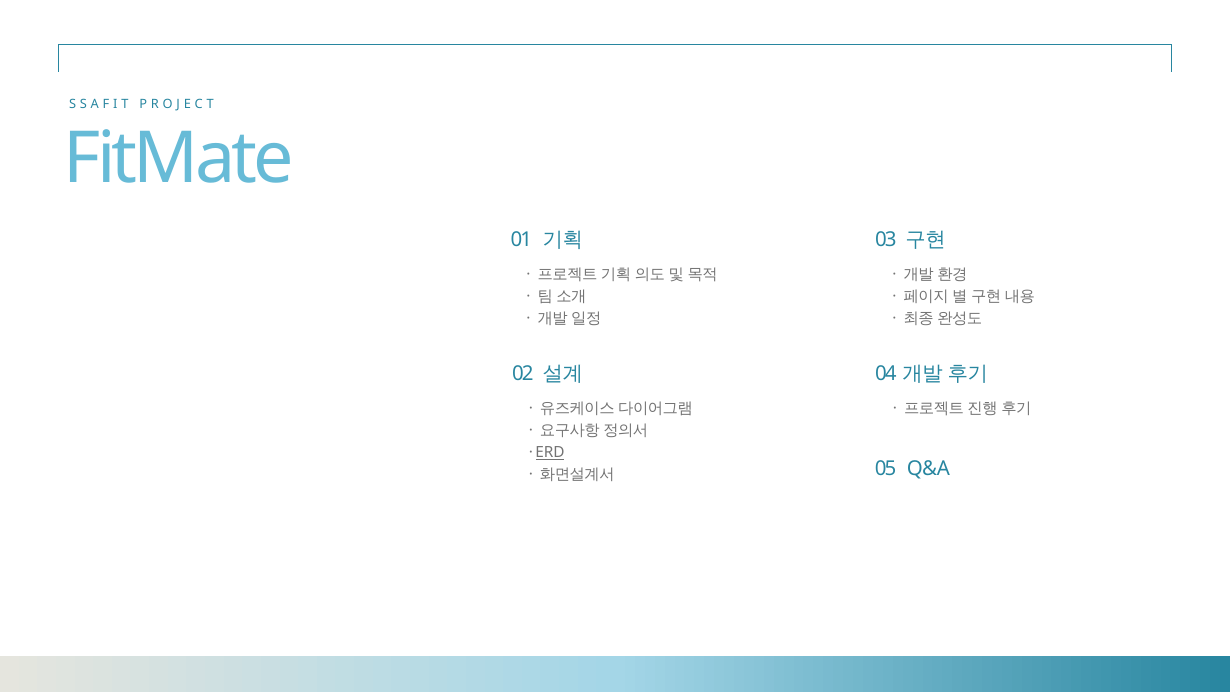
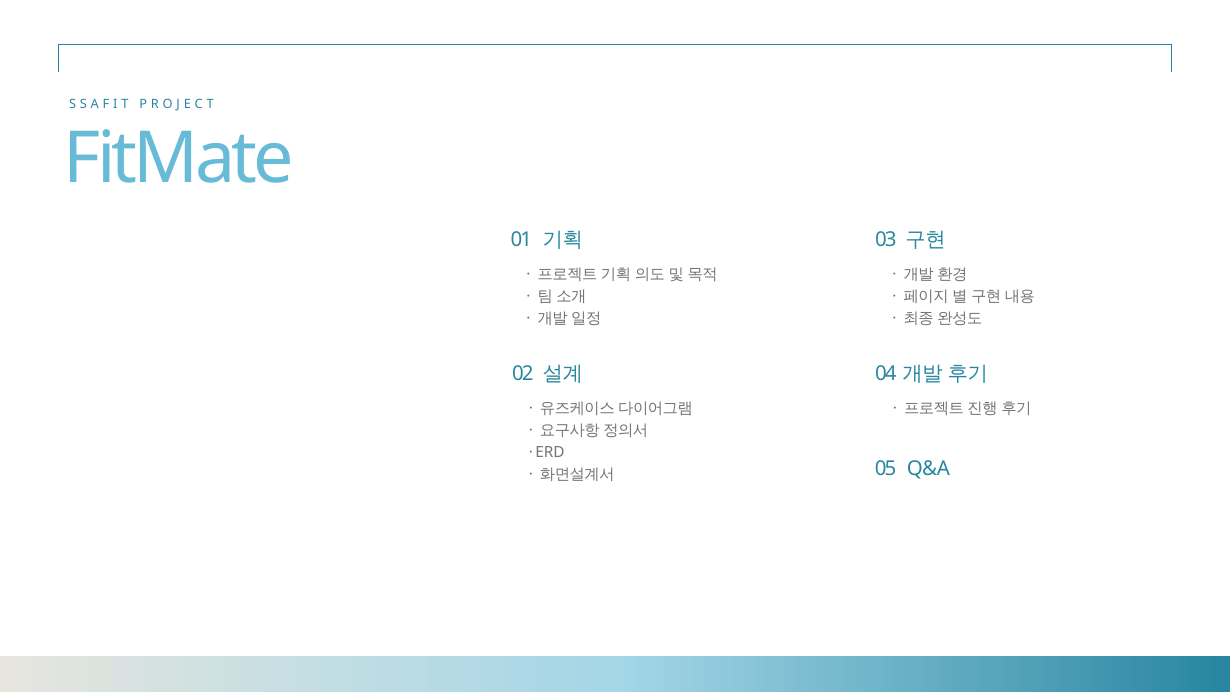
ERD underline: present -> none
